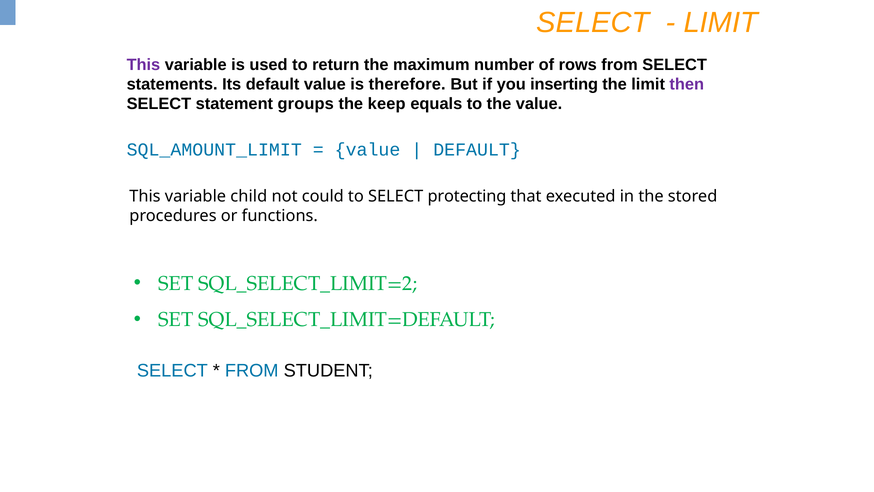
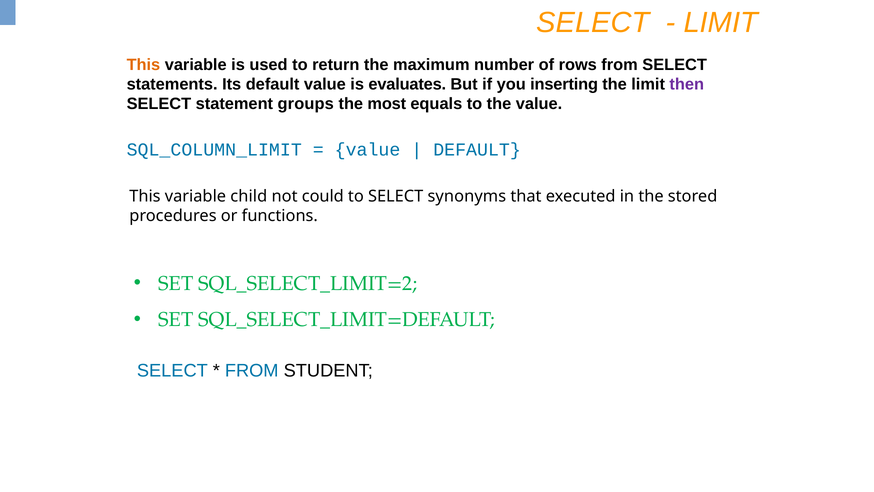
This at (143, 65) colour: purple -> orange
therefore: therefore -> evaluates
keep: keep -> most
SQL_AMOUNT_LIMIT: SQL_AMOUNT_LIMIT -> SQL_COLUMN_LIMIT
protecting: protecting -> synonyms
